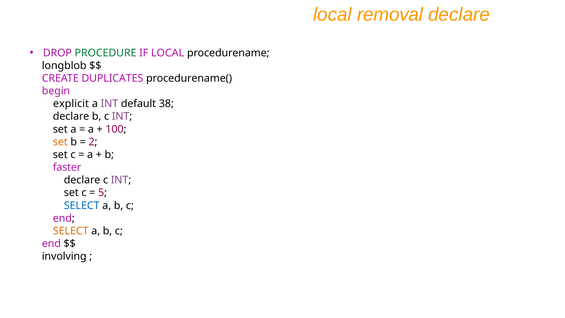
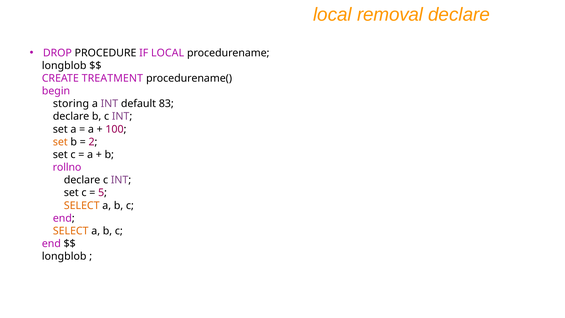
PROCEDURE colour: green -> black
DUPLICATES: DUPLICATES -> TREATMENT
explicit: explicit -> storing
38: 38 -> 83
faster: faster -> rollno
SELECT at (82, 205) colour: blue -> orange
involving at (64, 256): involving -> longblob
